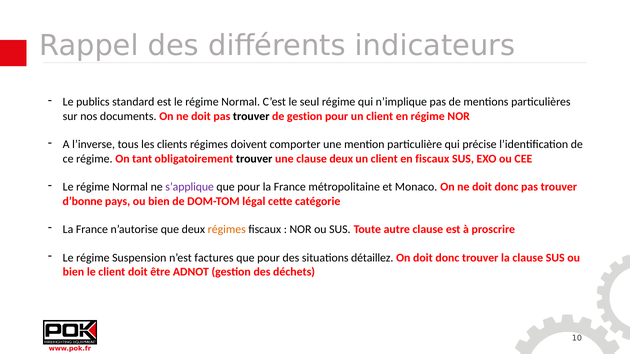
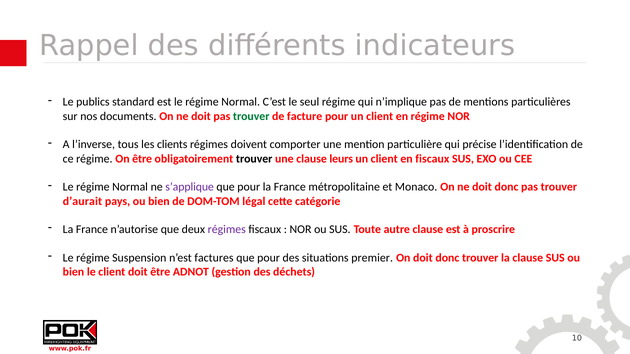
trouver at (251, 116) colour: black -> green
de gestion: gestion -> facture
On tant: tant -> être
clause deux: deux -> leurs
d’bonne: d’bonne -> d’aurait
régimes at (227, 230) colour: orange -> purple
détaillez: détaillez -> premier
